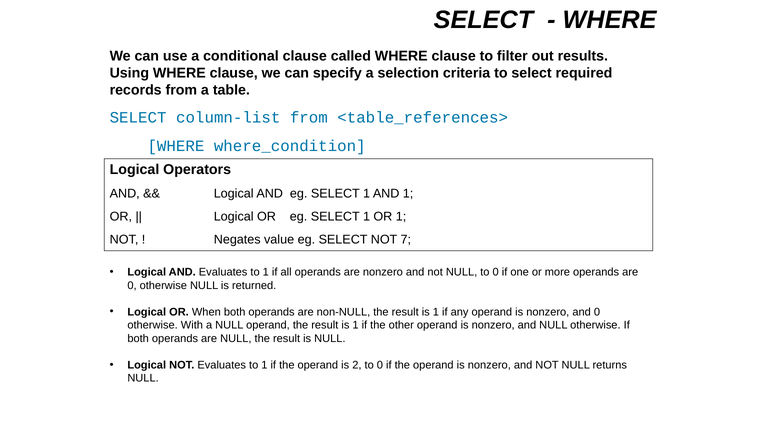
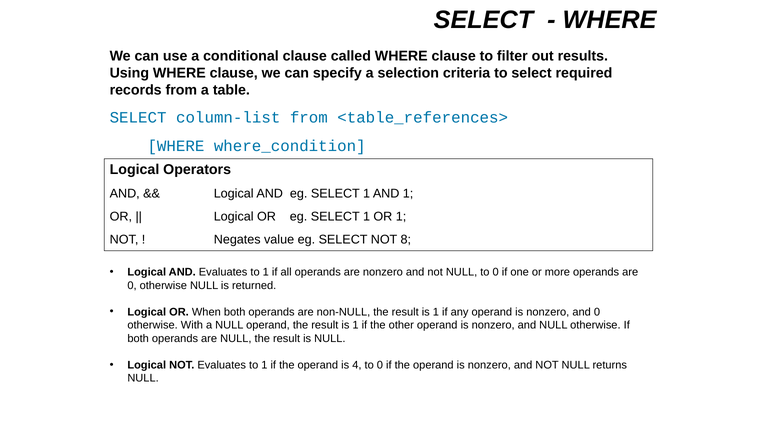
7: 7 -> 8
2: 2 -> 4
